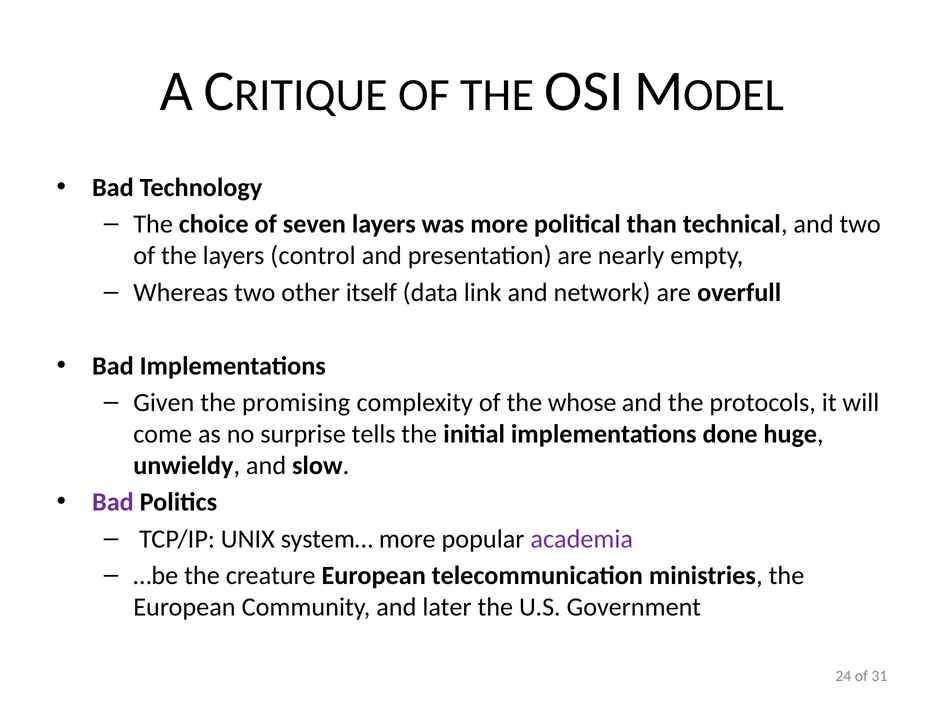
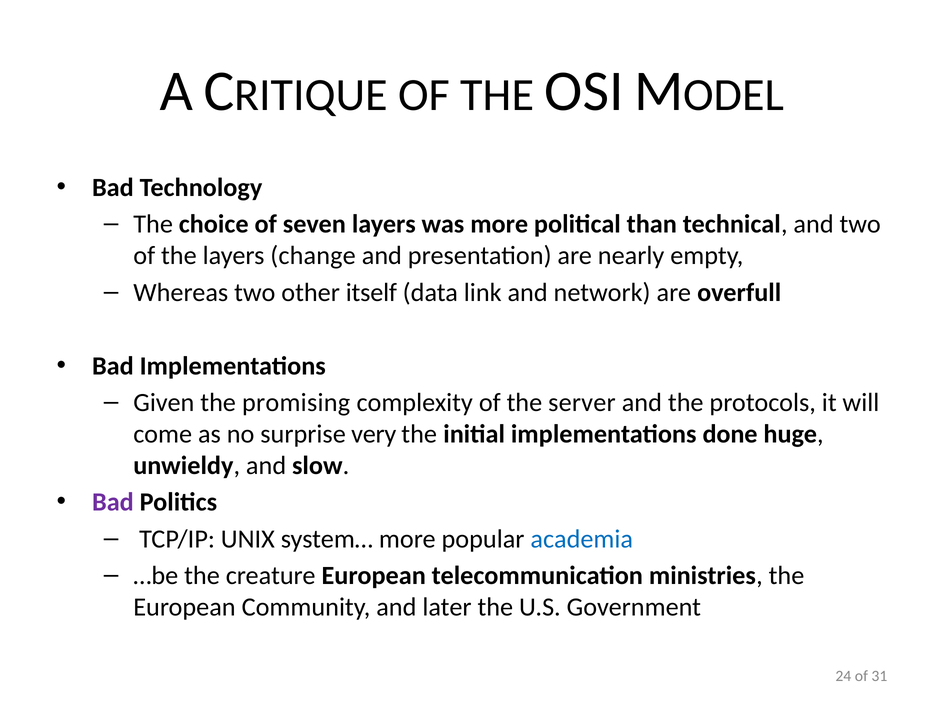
control: control -> change
whose: whose -> server
tells: tells -> very
academia colour: purple -> blue
